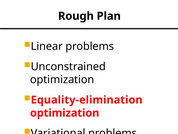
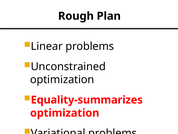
Equality-elimination: Equality-elimination -> Equality-summarizes
